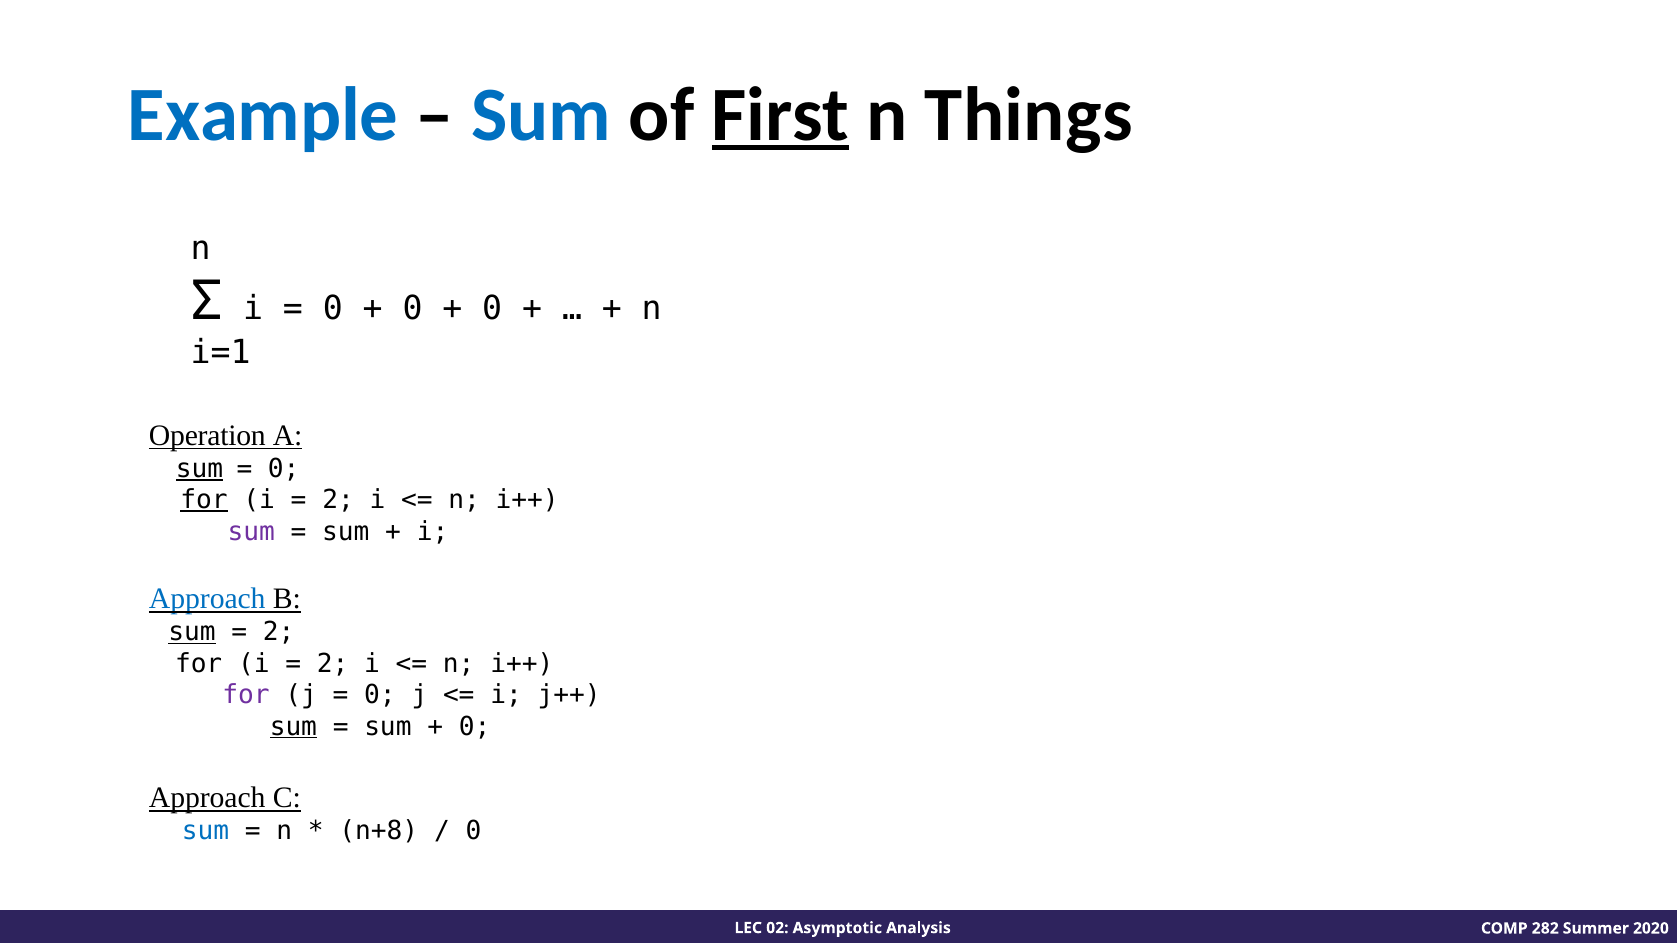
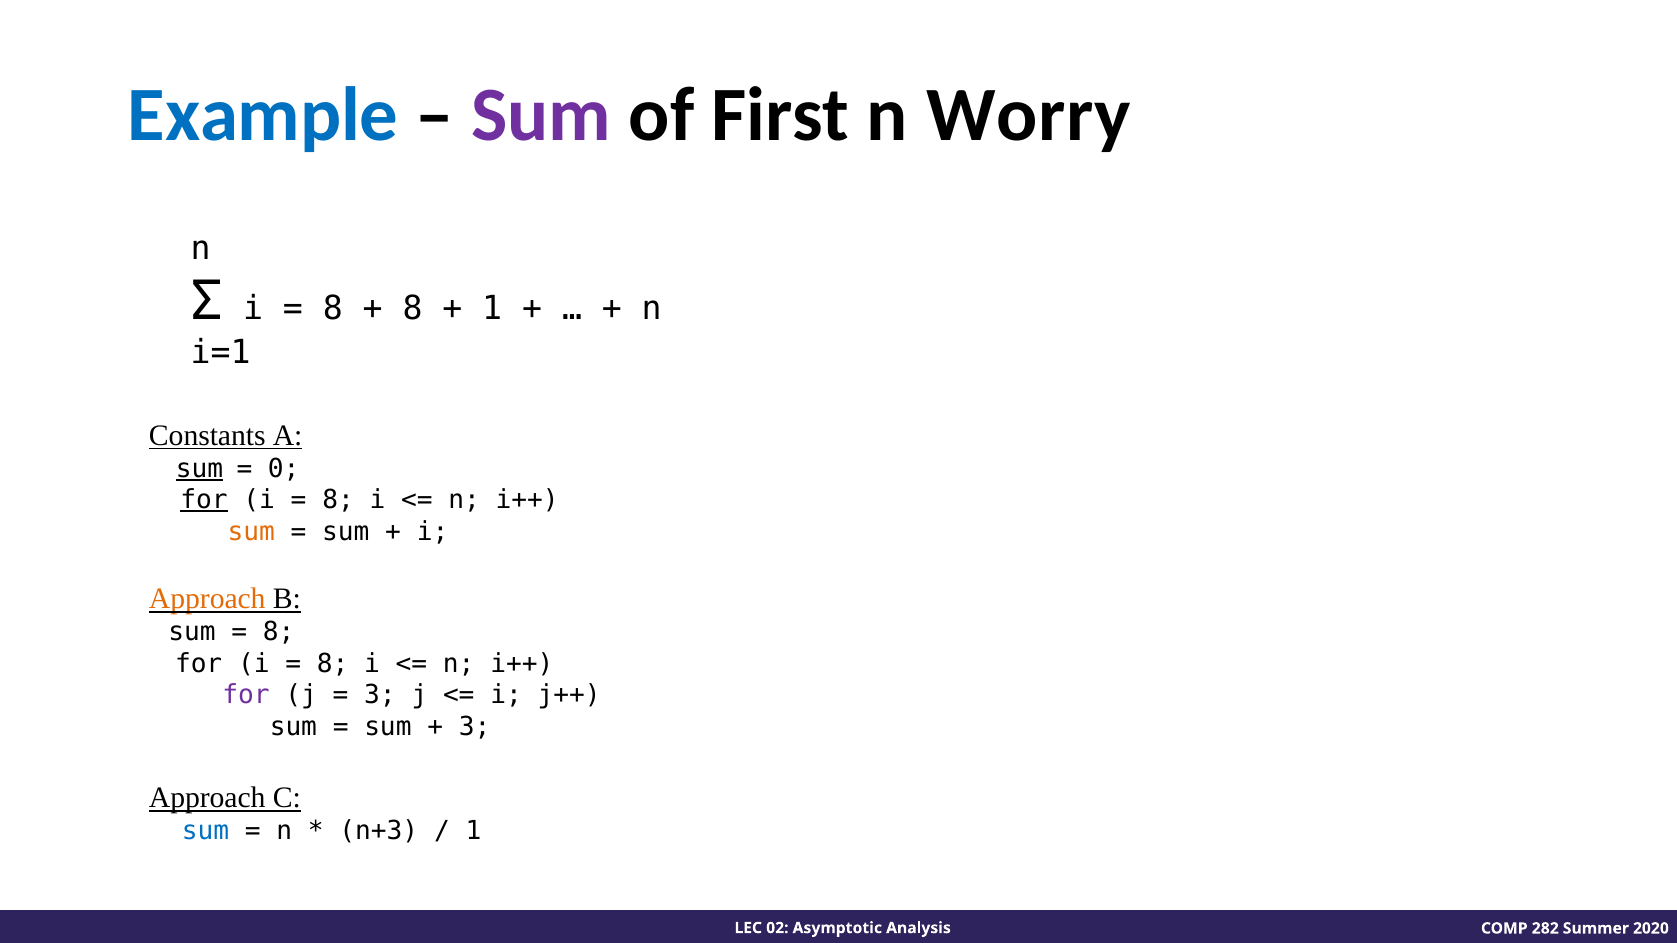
Sum at (541, 115) colour: blue -> purple
First underline: present -> none
Things: Things -> Worry
0 at (333, 309): 0 -> 8
0 at (413, 309): 0 -> 8
0 at (492, 309): 0 -> 1
Operation: Operation -> Constants
2 at (338, 500): 2 -> 8
sum at (251, 532) colour: purple -> orange
Approach at (207, 599) colour: blue -> orange
sum at (192, 632) underline: present -> none
2 at (279, 632): 2 -> 8
2 at (333, 664): 2 -> 8
0 at (380, 695): 0 -> 3
sum at (293, 727) underline: present -> none
0 at (475, 727): 0 -> 3
n+8: n+8 -> n+3
0 at (473, 832): 0 -> 1
